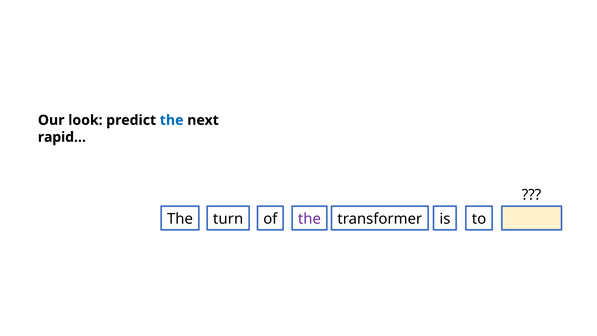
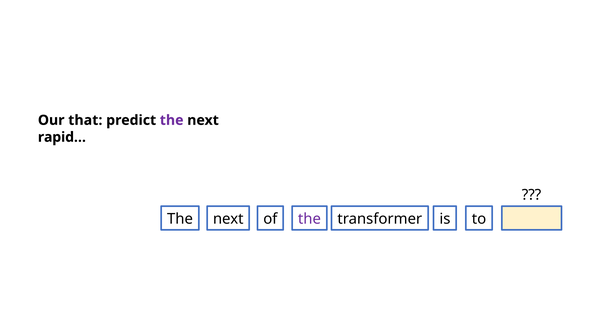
look: look -> that
the at (172, 120) colour: blue -> purple
turn at (228, 219): turn -> next
